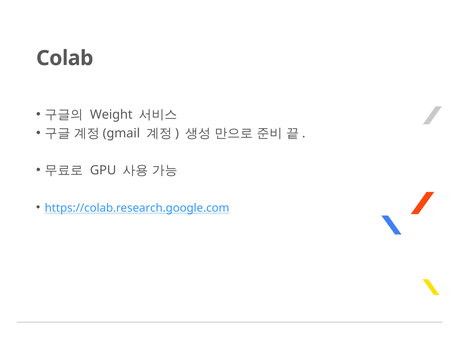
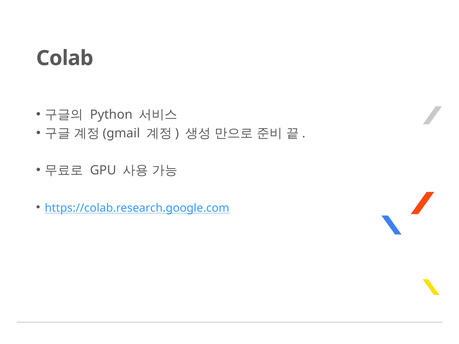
Weight: Weight -> Python
